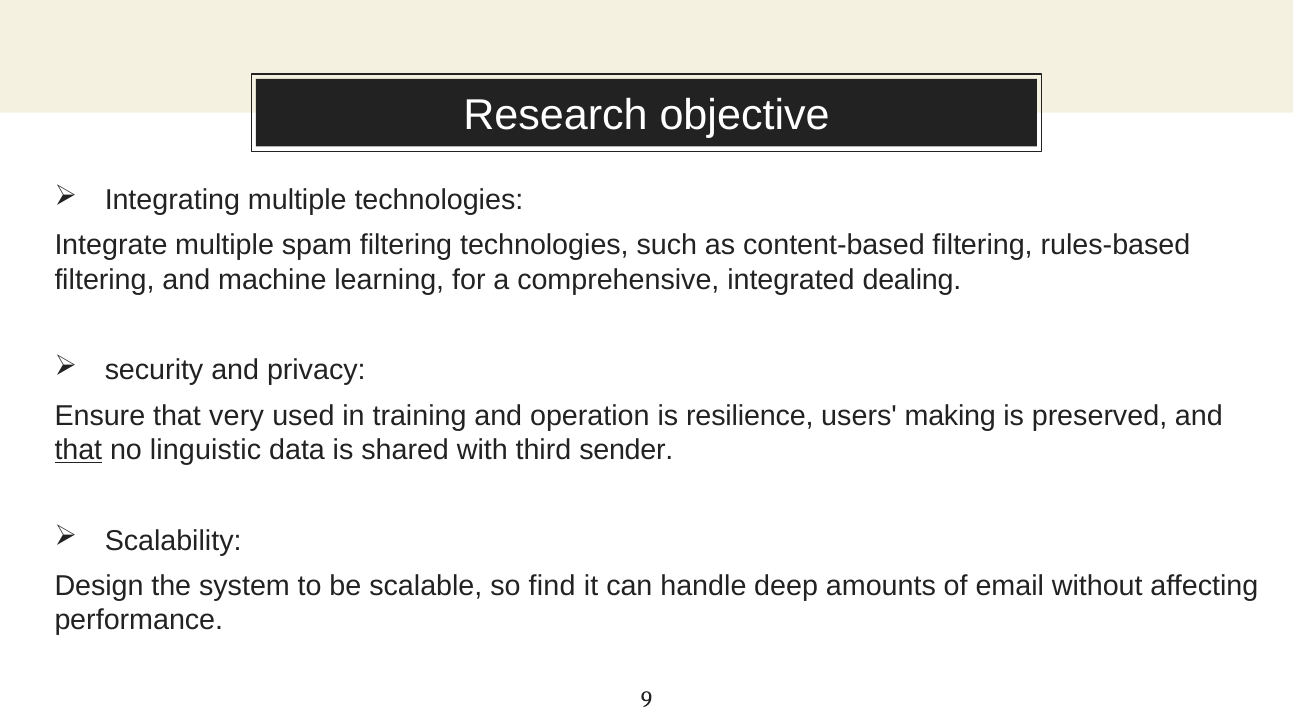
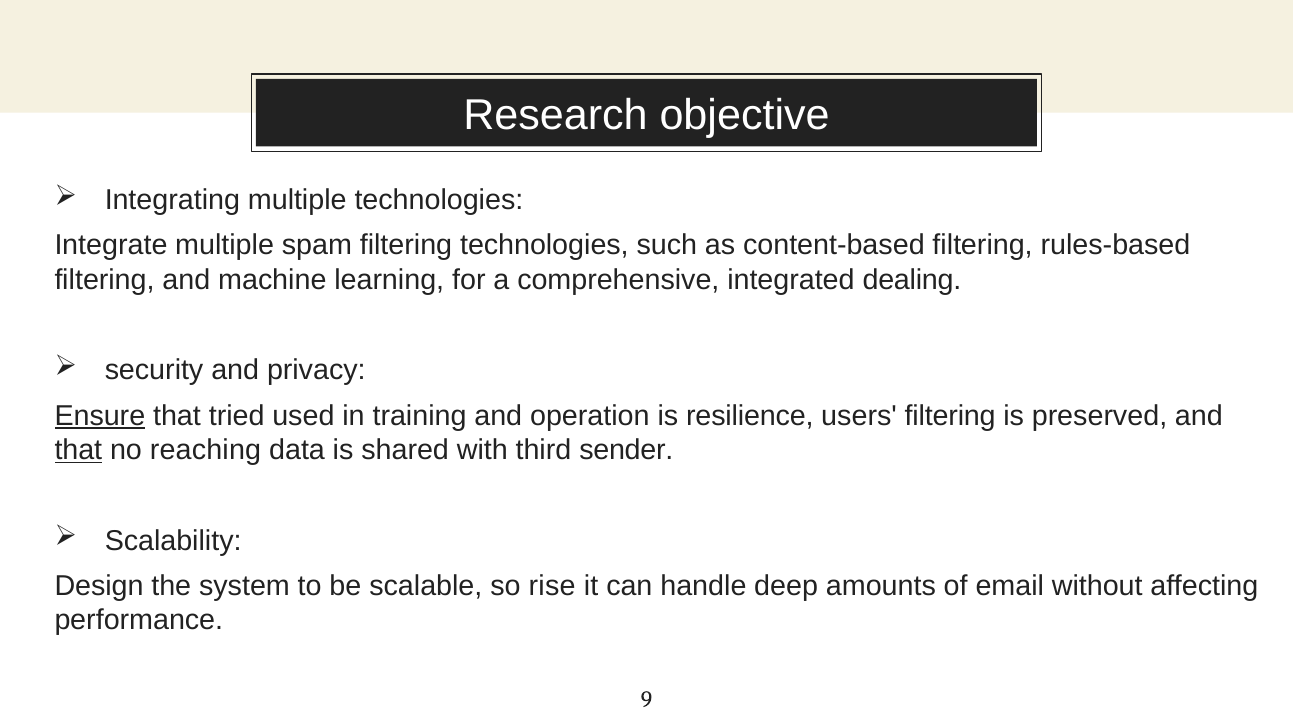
Ensure underline: none -> present
very: very -> tried
users making: making -> filtering
linguistic: linguistic -> reaching
find: find -> rise
